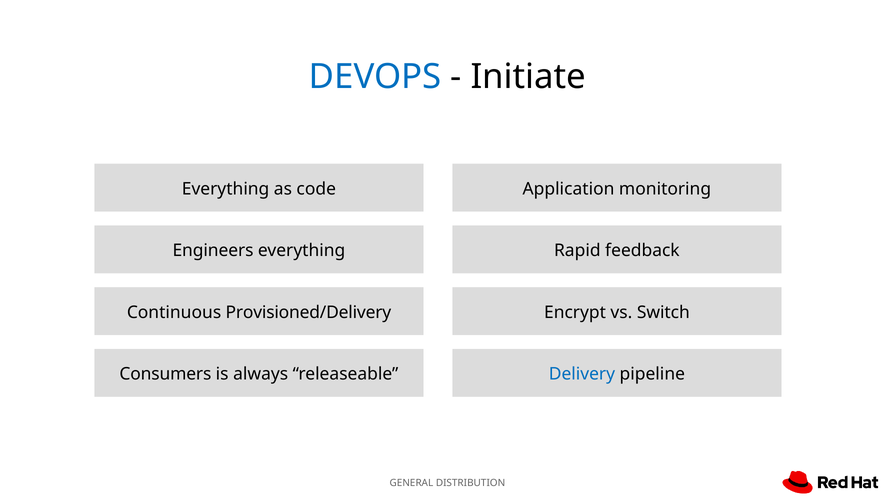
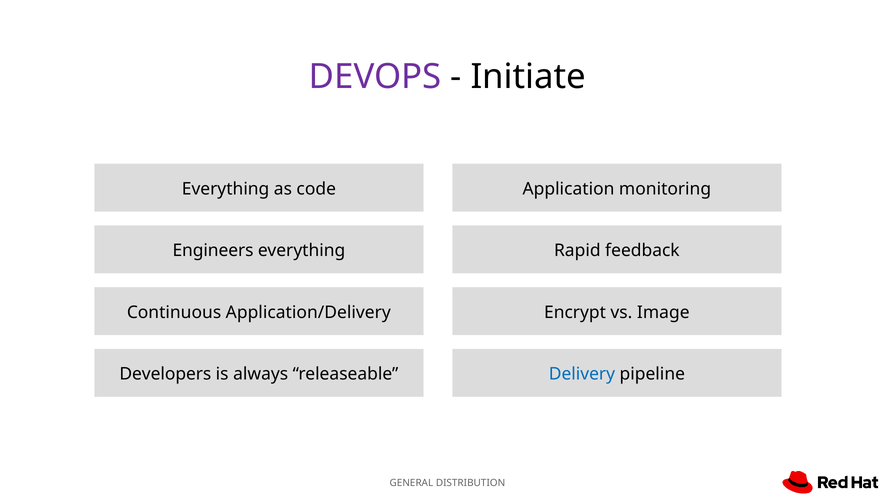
DEVOPS colour: blue -> purple
Provisioned/Delivery: Provisioned/Delivery -> Application/Delivery
Switch: Switch -> Image
Consumers: Consumers -> Developers
